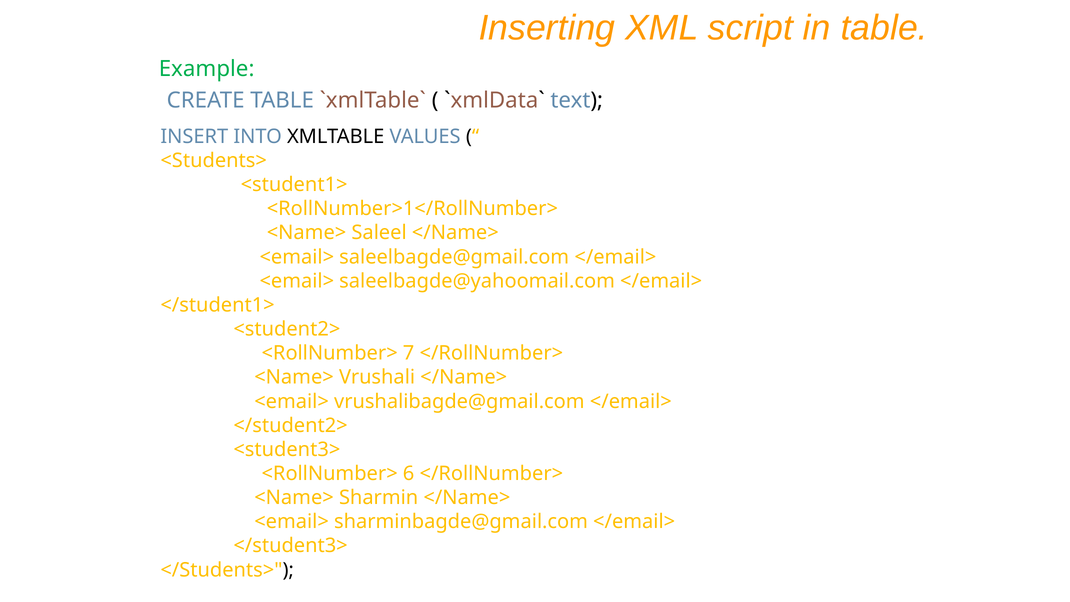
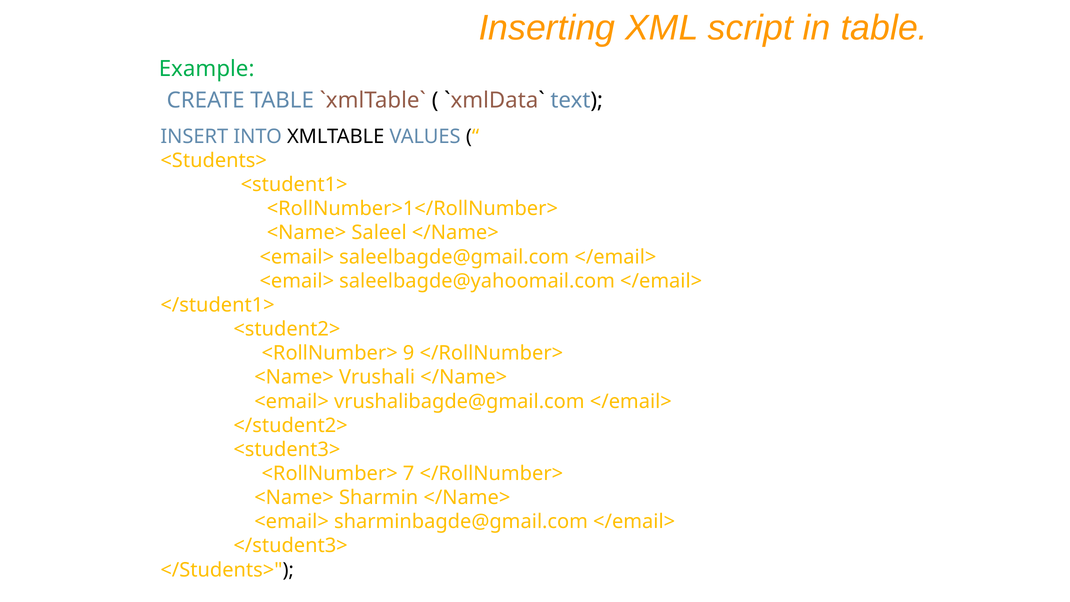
7: 7 -> 9
6: 6 -> 7
